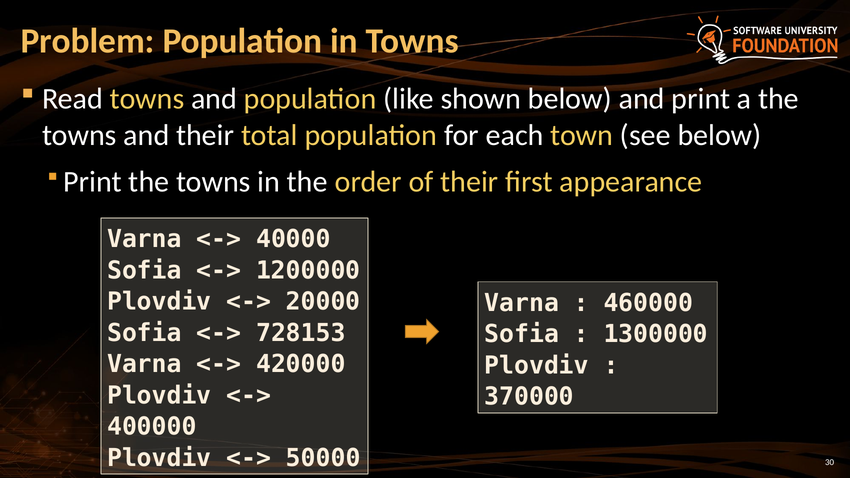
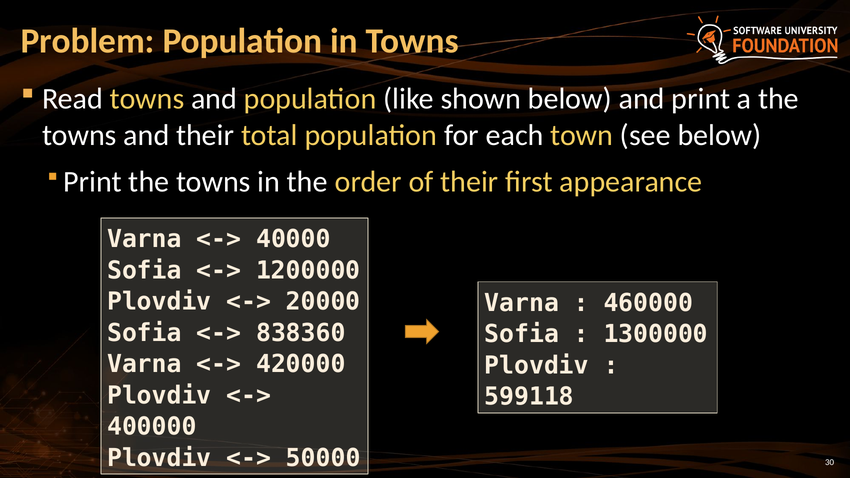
728153: 728153 -> 838360
370000: 370000 -> 599118
